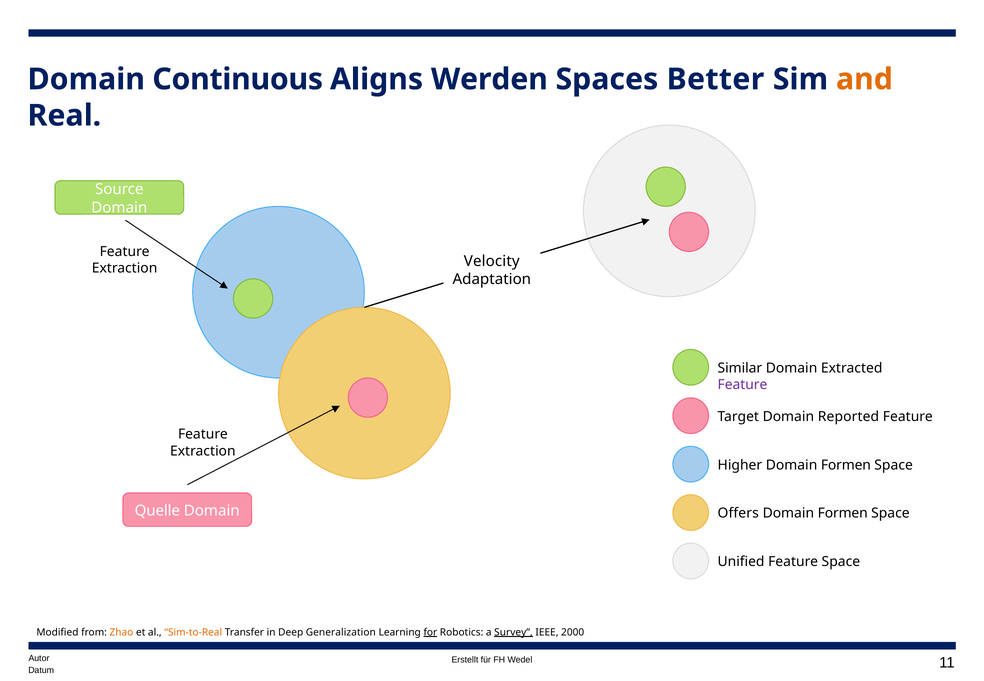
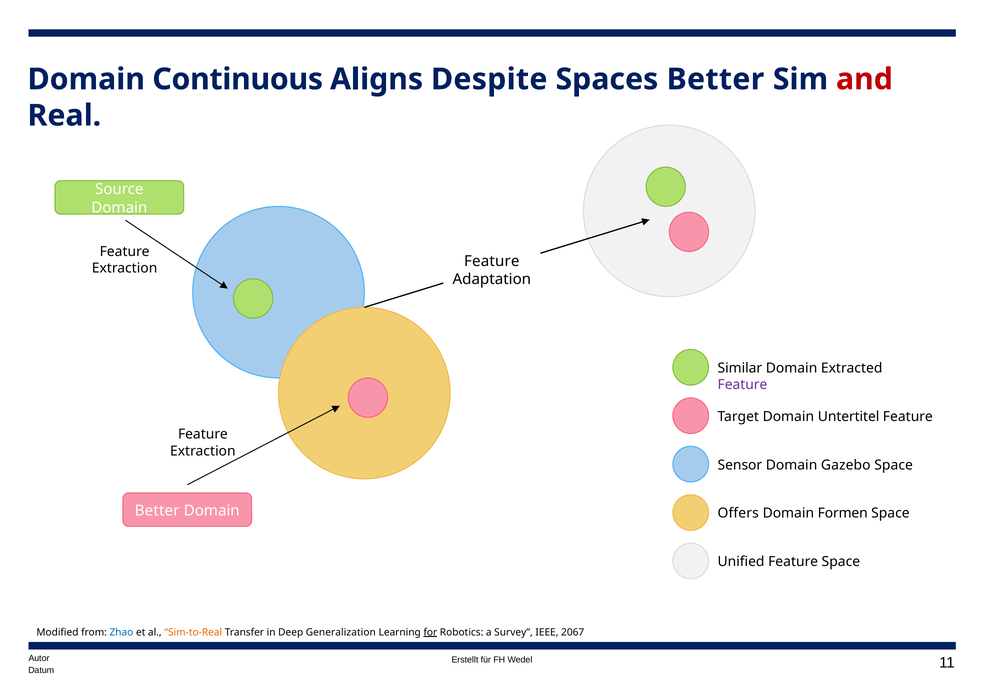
Werden: Werden -> Despite
and colour: orange -> red
Velocity at (492, 261): Velocity -> Feature
Reported: Reported -> Untertitel
Higher: Higher -> Sensor
Formen at (846, 465): Formen -> Gazebo
Quelle at (157, 511): Quelle -> Better
Zhao colour: orange -> blue
Survey underline: present -> none
2000: 2000 -> 2067
